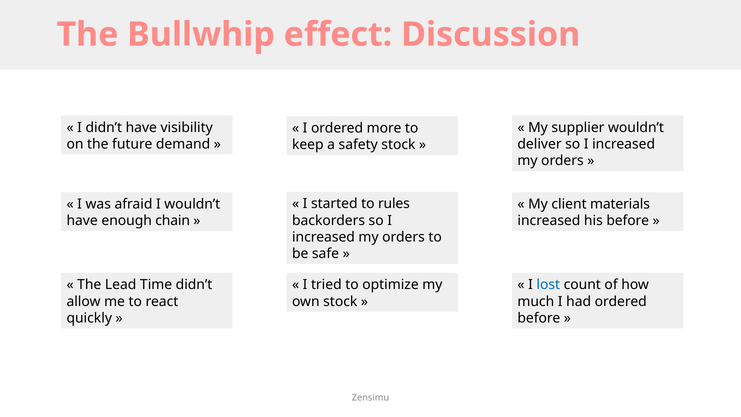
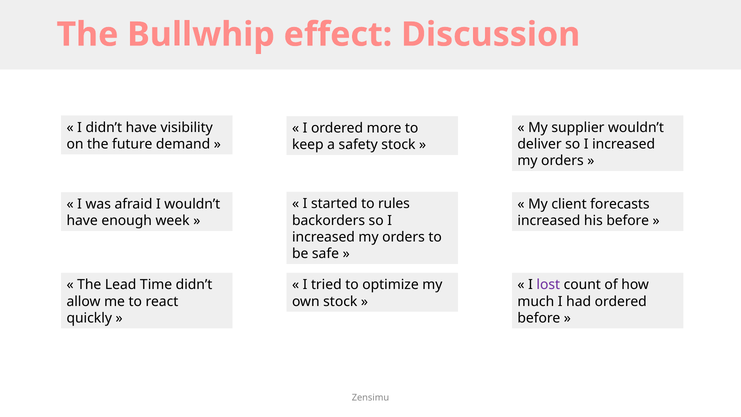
materials: materials -> forecasts
chain: chain -> week
lost colour: blue -> purple
